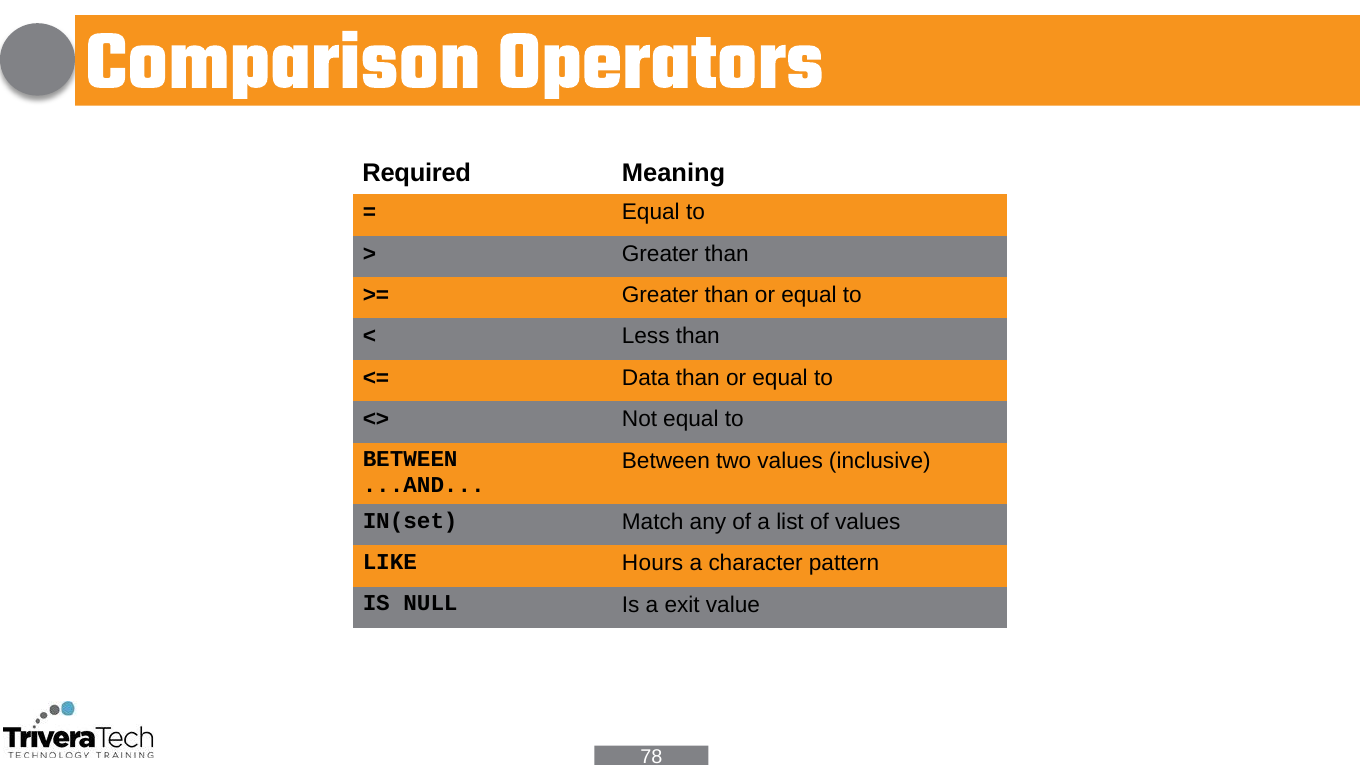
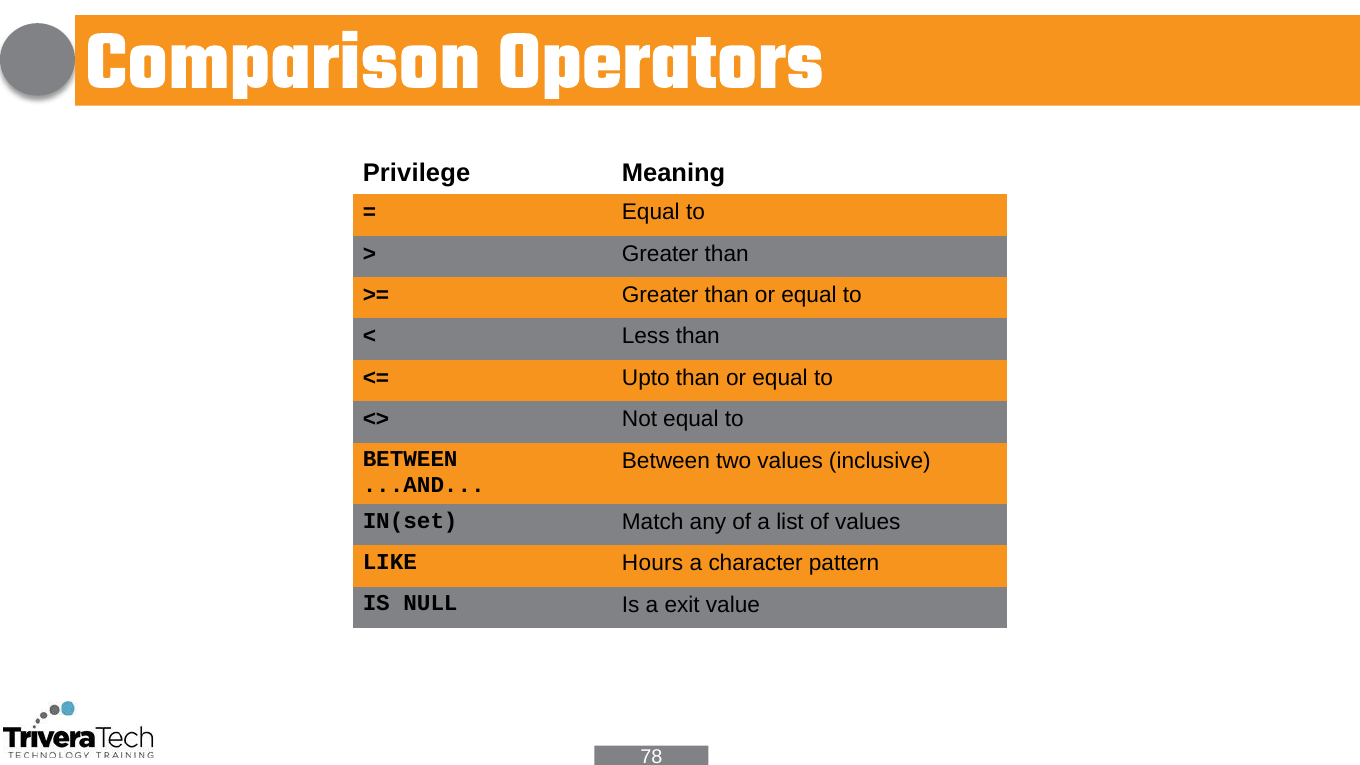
Required: Required -> Privilege
Data: Data -> Upto
